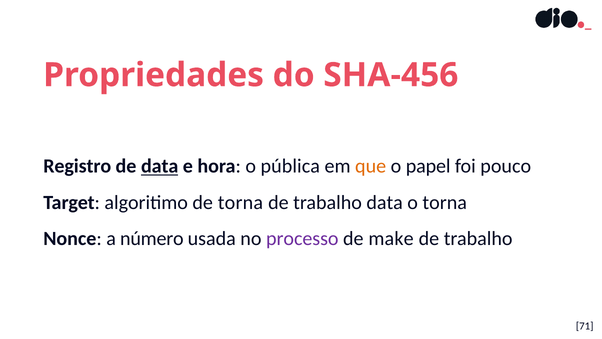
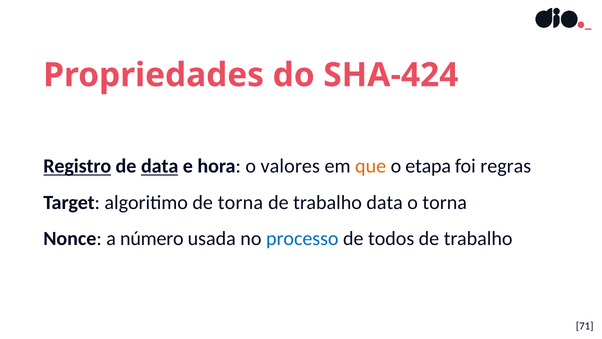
SHA-456: SHA-456 -> SHA-424
Registro underline: none -> present
pública: pública -> valores
papel: papel -> etapa
pouco: pouco -> regras
processo colour: purple -> blue
make: make -> todos
